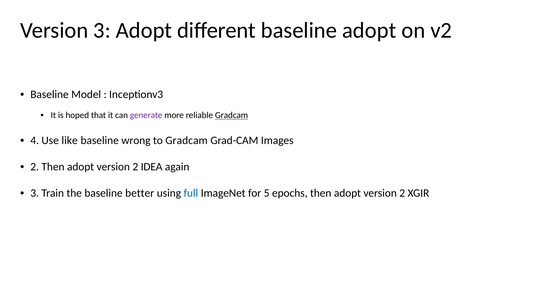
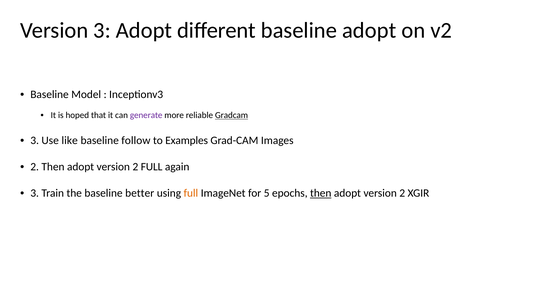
4 at (35, 140): 4 -> 3
wrong: wrong -> follow
to Gradcam: Gradcam -> Examples
2 IDEA: IDEA -> FULL
full at (191, 193) colour: blue -> orange
then at (321, 193) underline: none -> present
